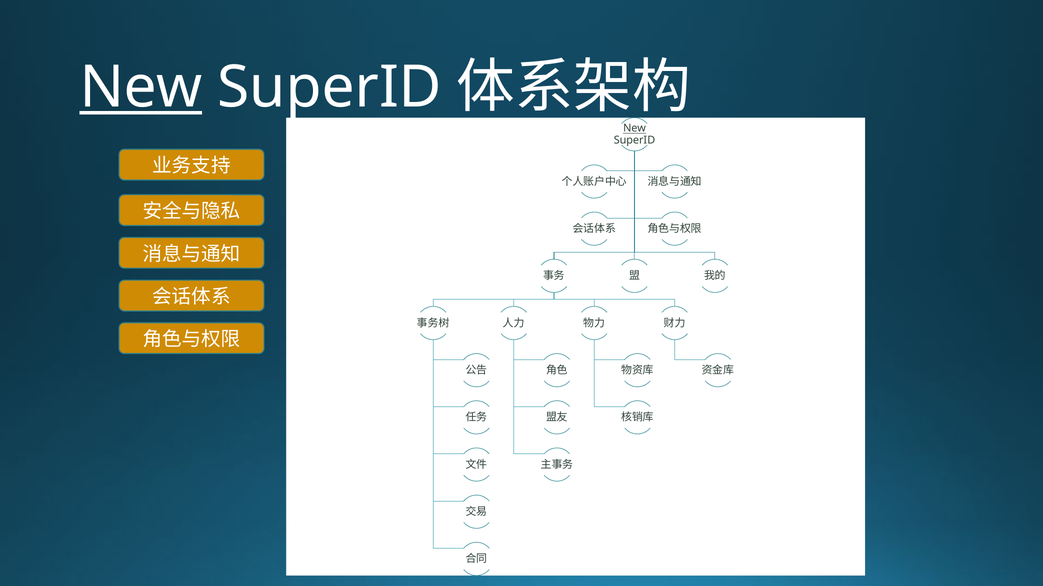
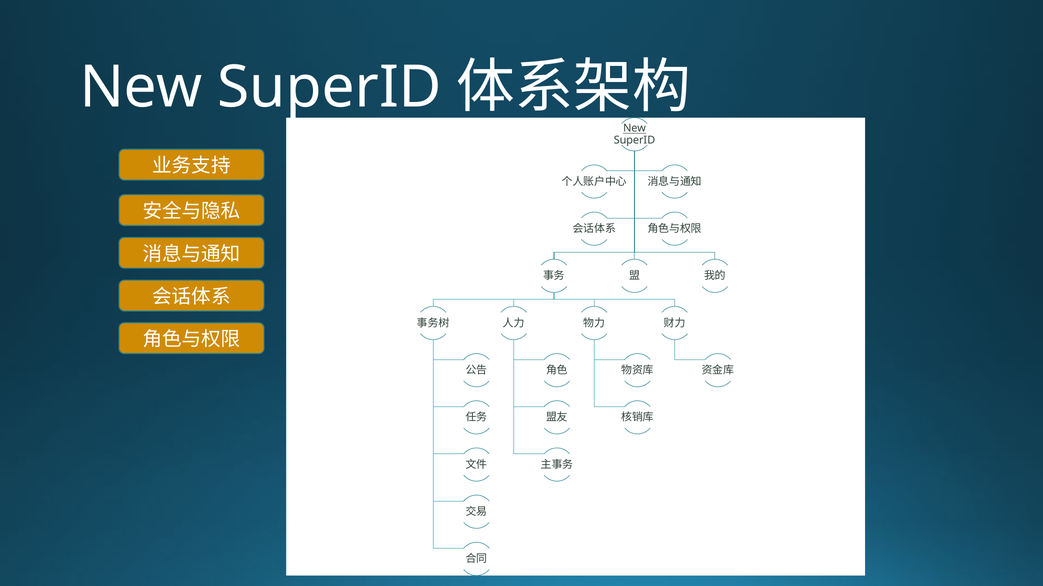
New at (141, 88) underline: present -> none
